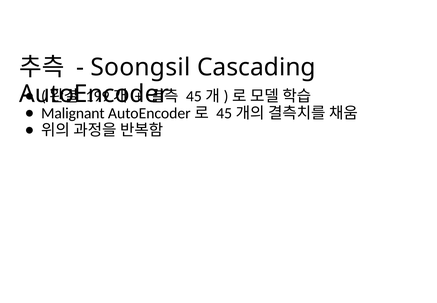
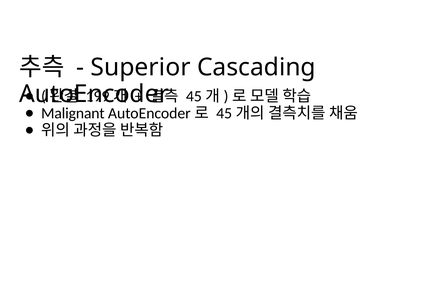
Soongsil: Soongsil -> Superior
